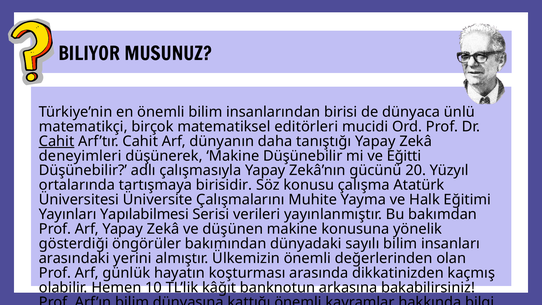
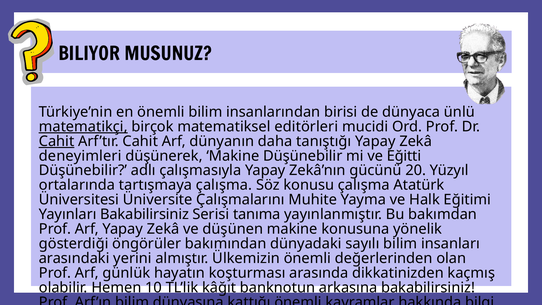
matematikçi underline: none -> present
tartışmaya birisidir: birisidir -> çalışma
Yayınları Yapılabilmesi: Yapılabilmesi -> Bakabilirsiniz
verileri: verileri -> tanıma
